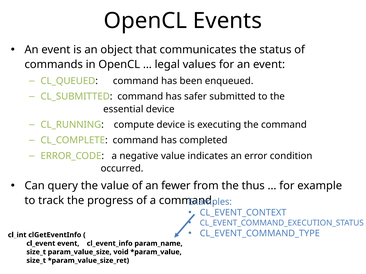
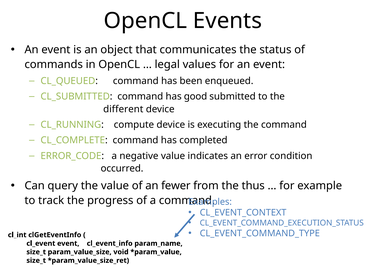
safer: safer -> good
essential: essential -> different
